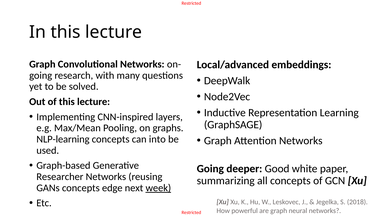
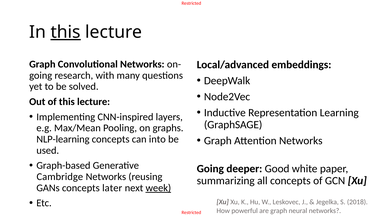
this at (66, 32) underline: none -> present
Researcher: Researcher -> Cambridge
edge: edge -> later
